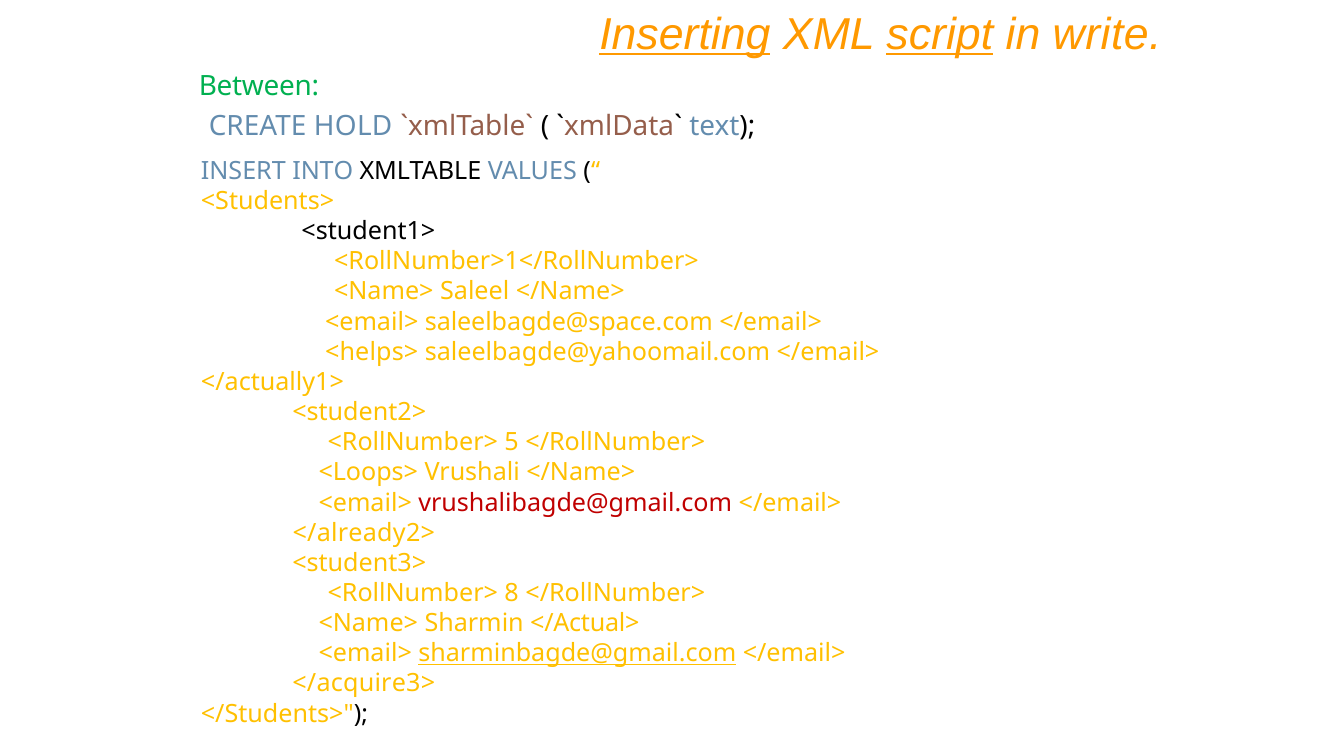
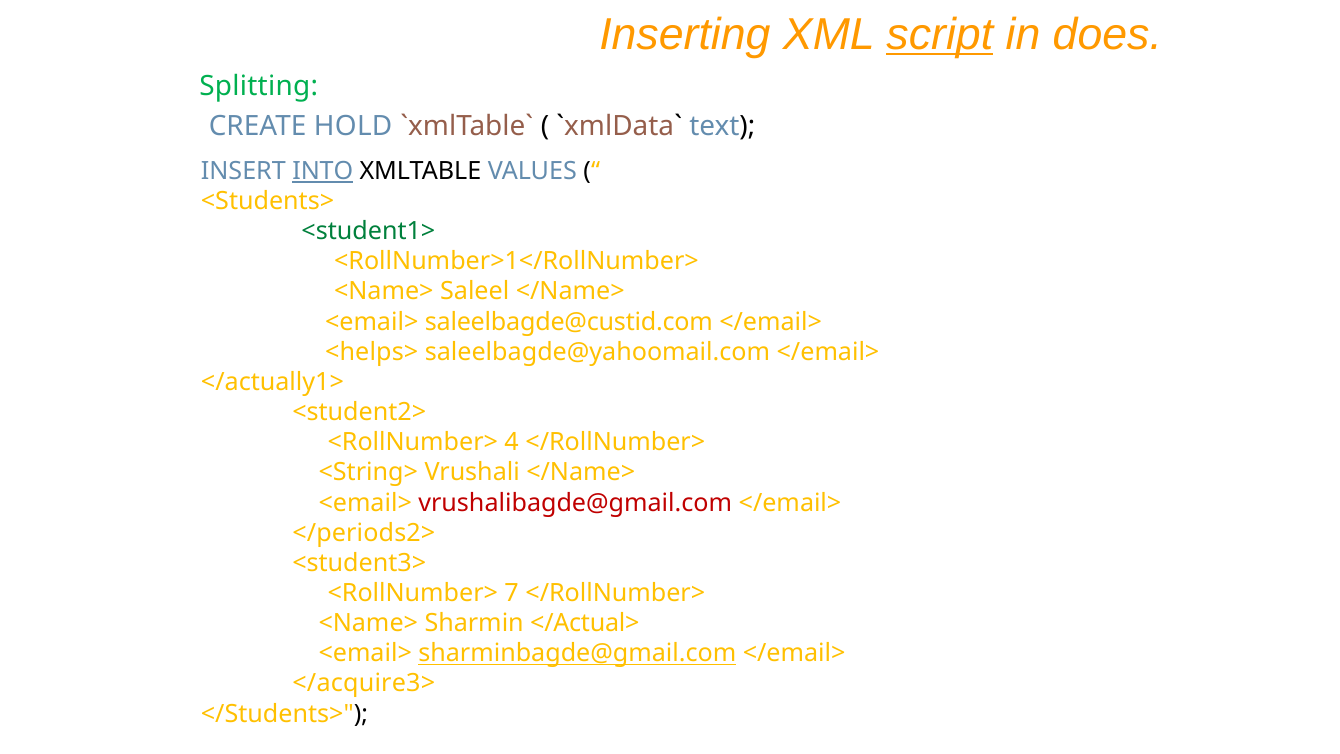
Inserting underline: present -> none
write: write -> does
Between: Between -> Splitting
INTO underline: none -> present
<student1> colour: black -> green
saleelbagde@space.com: saleelbagde@space.com -> saleelbagde@custid.com
5: 5 -> 4
<Loops>: <Loops> -> <String>
</already2>: </already2> -> </periods2>
8: 8 -> 7
